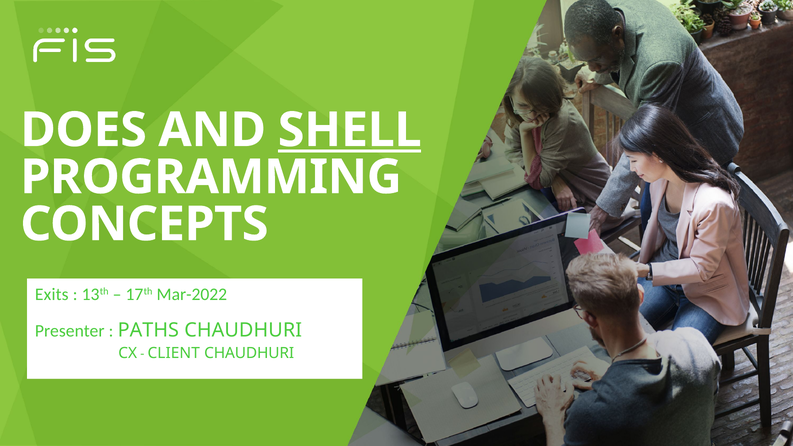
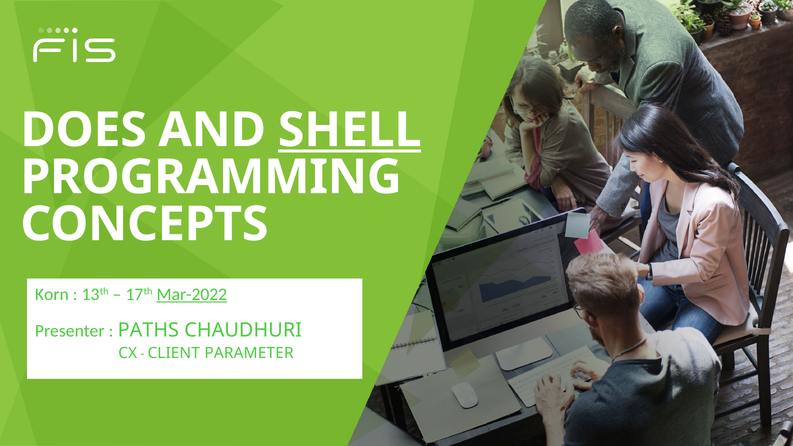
Exits: Exits -> Korn
Mar-2022 underline: none -> present
CLIENT CHAUDHURI: CHAUDHURI -> PARAMETER
